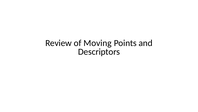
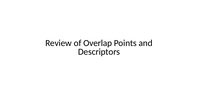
Moving: Moving -> Overlap
